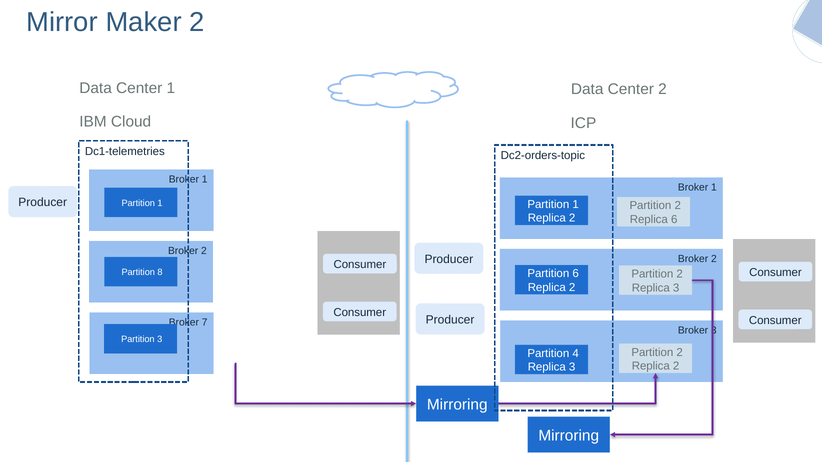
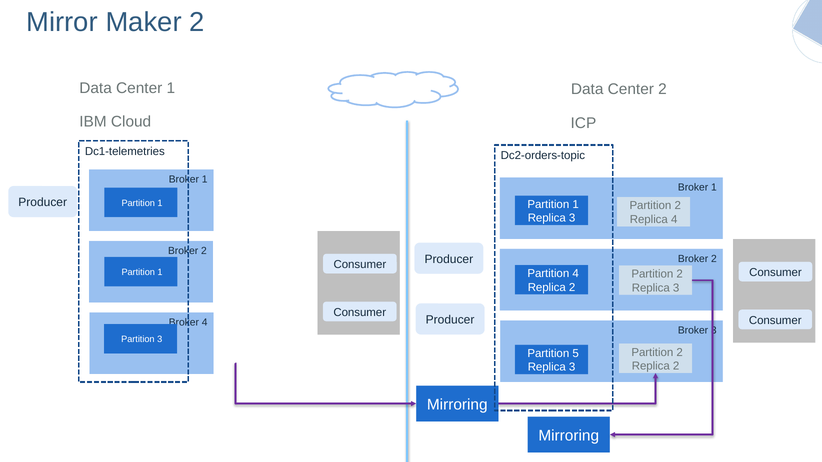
2 at (572, 218): 2 -> 3
Replica 6: 6 -> 4
8 at (160, 273): 8 -> 1
Partition 6: 6 -> 4
7 at (205, 323): 7 -> 4
4: 4 -> 5
